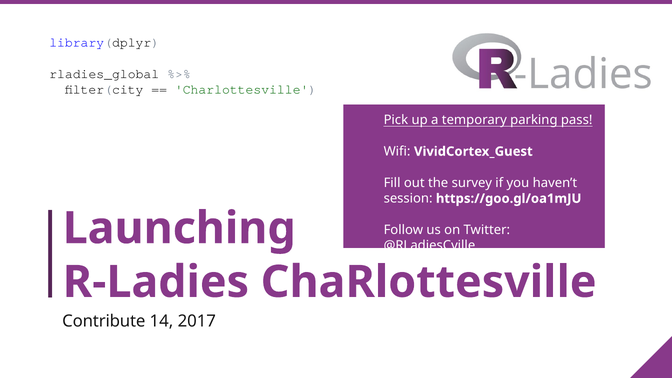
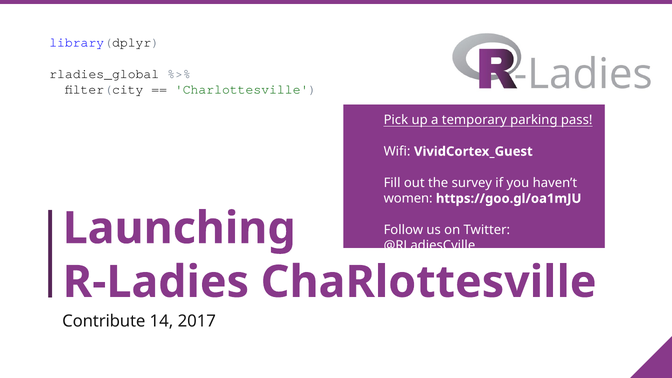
session: session -> women
